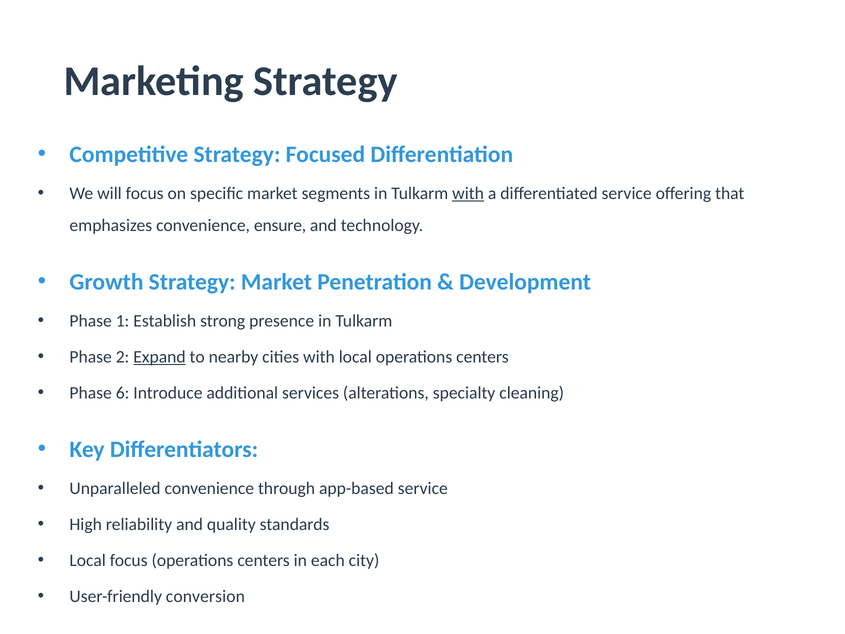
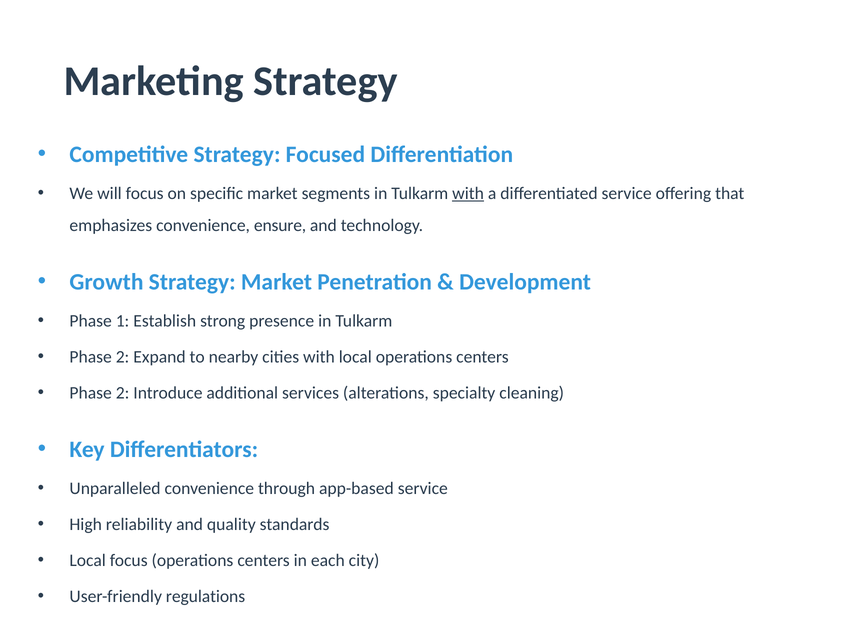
Expand underline: present -> none
6 at (123, 393): 6 -> 2
conversion: conversion -> regulations
